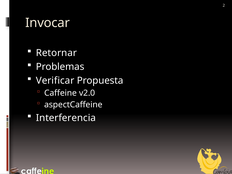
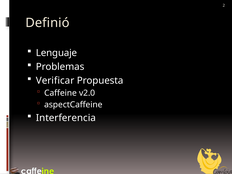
Invocar: Invocar -> Definió
Retornar: Retornar -> Lenguaje
